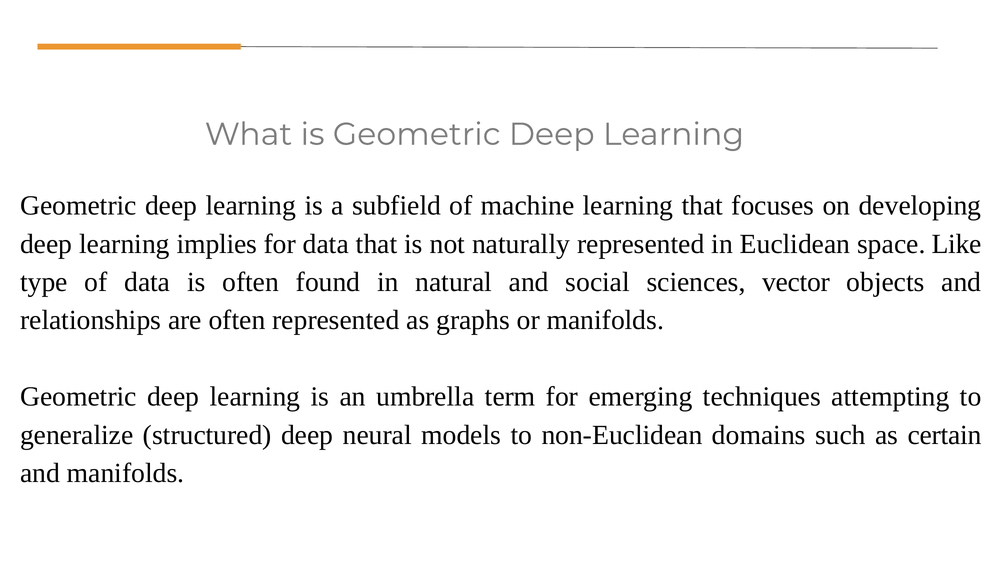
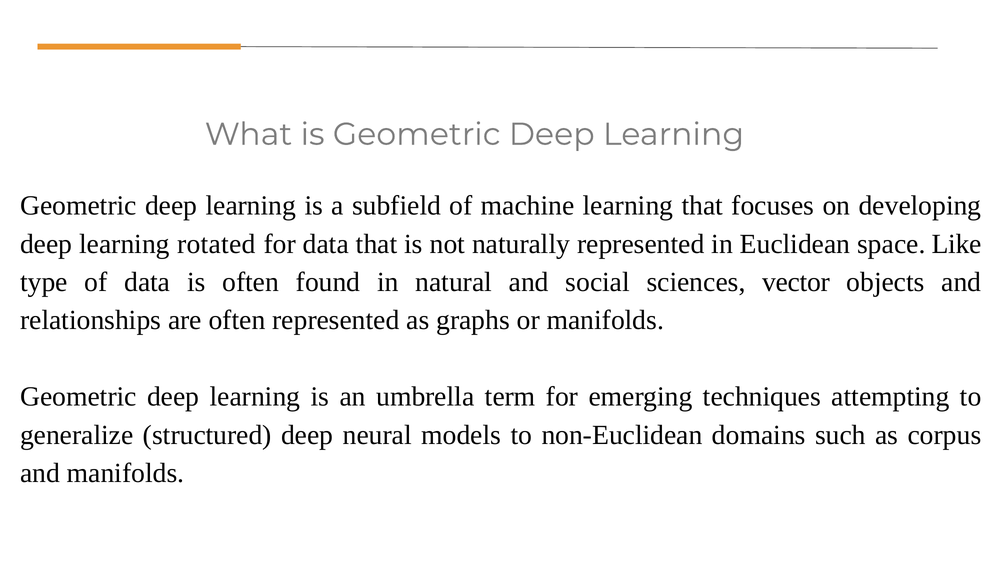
implies: implies -> rotated
certain: certain -> corpus
